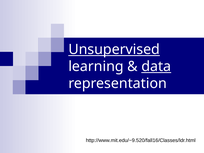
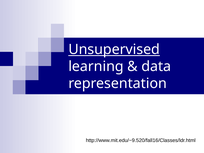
data underline: present -> none
